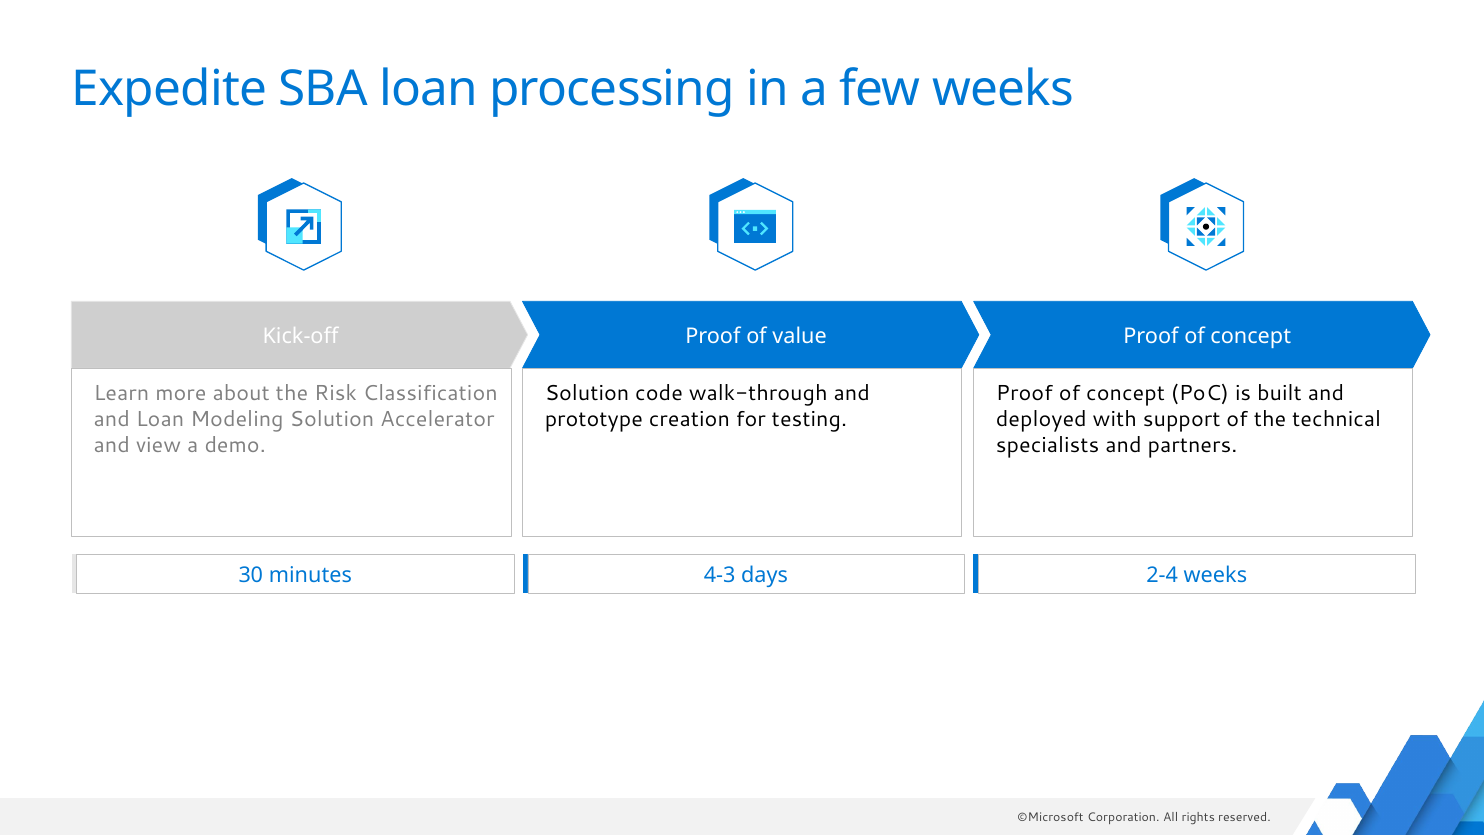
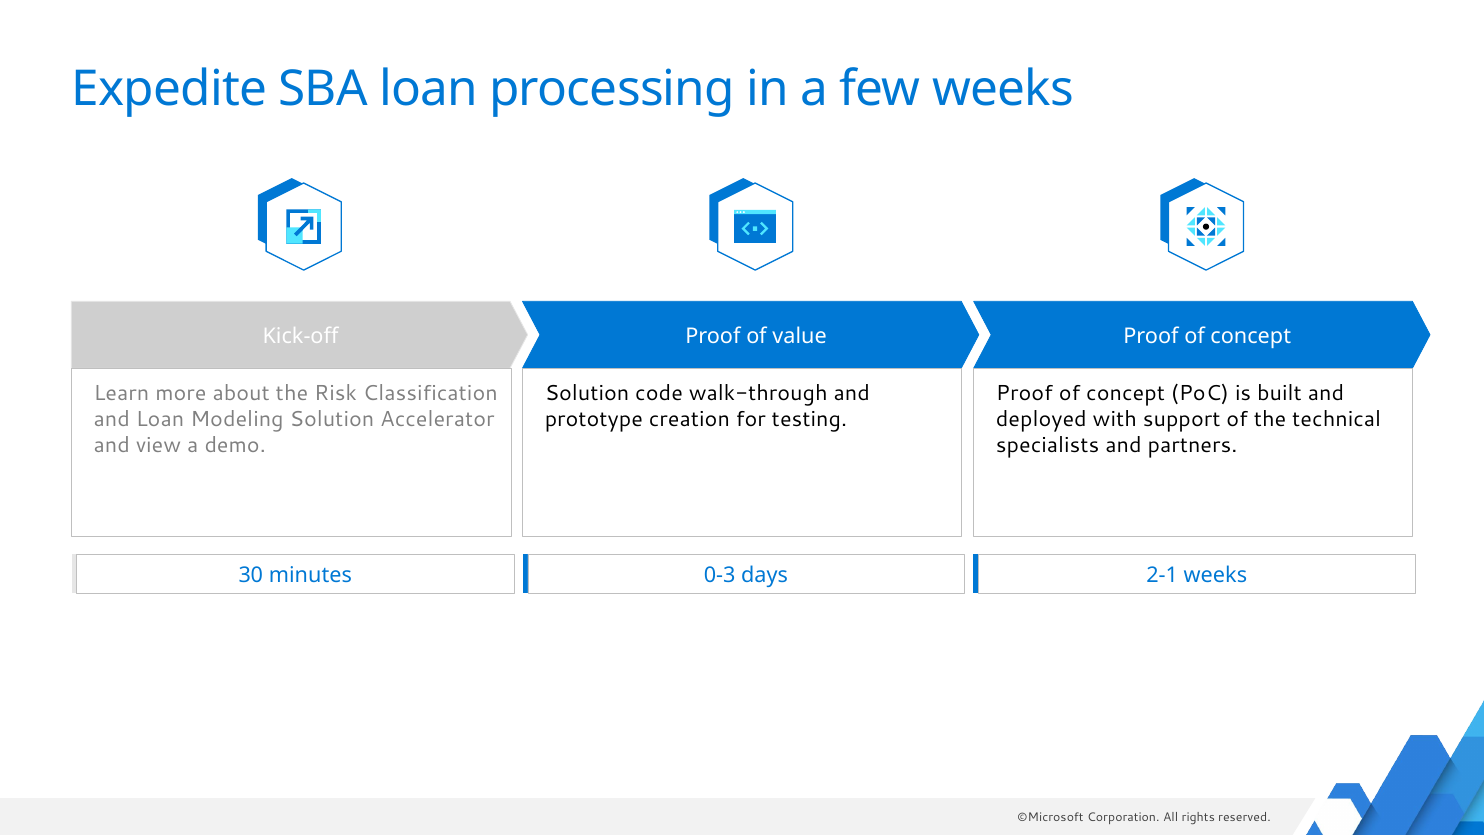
4-3: 4-3 -> 0-3
2-4: 2-4 -> 2-1
